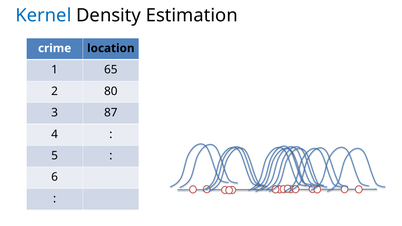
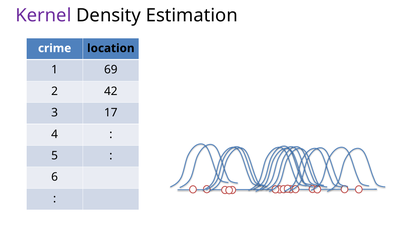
Kernel colour: blue -> purple
65: 65 -> 69
80: 80 -> 42
87: 87 -> 17
